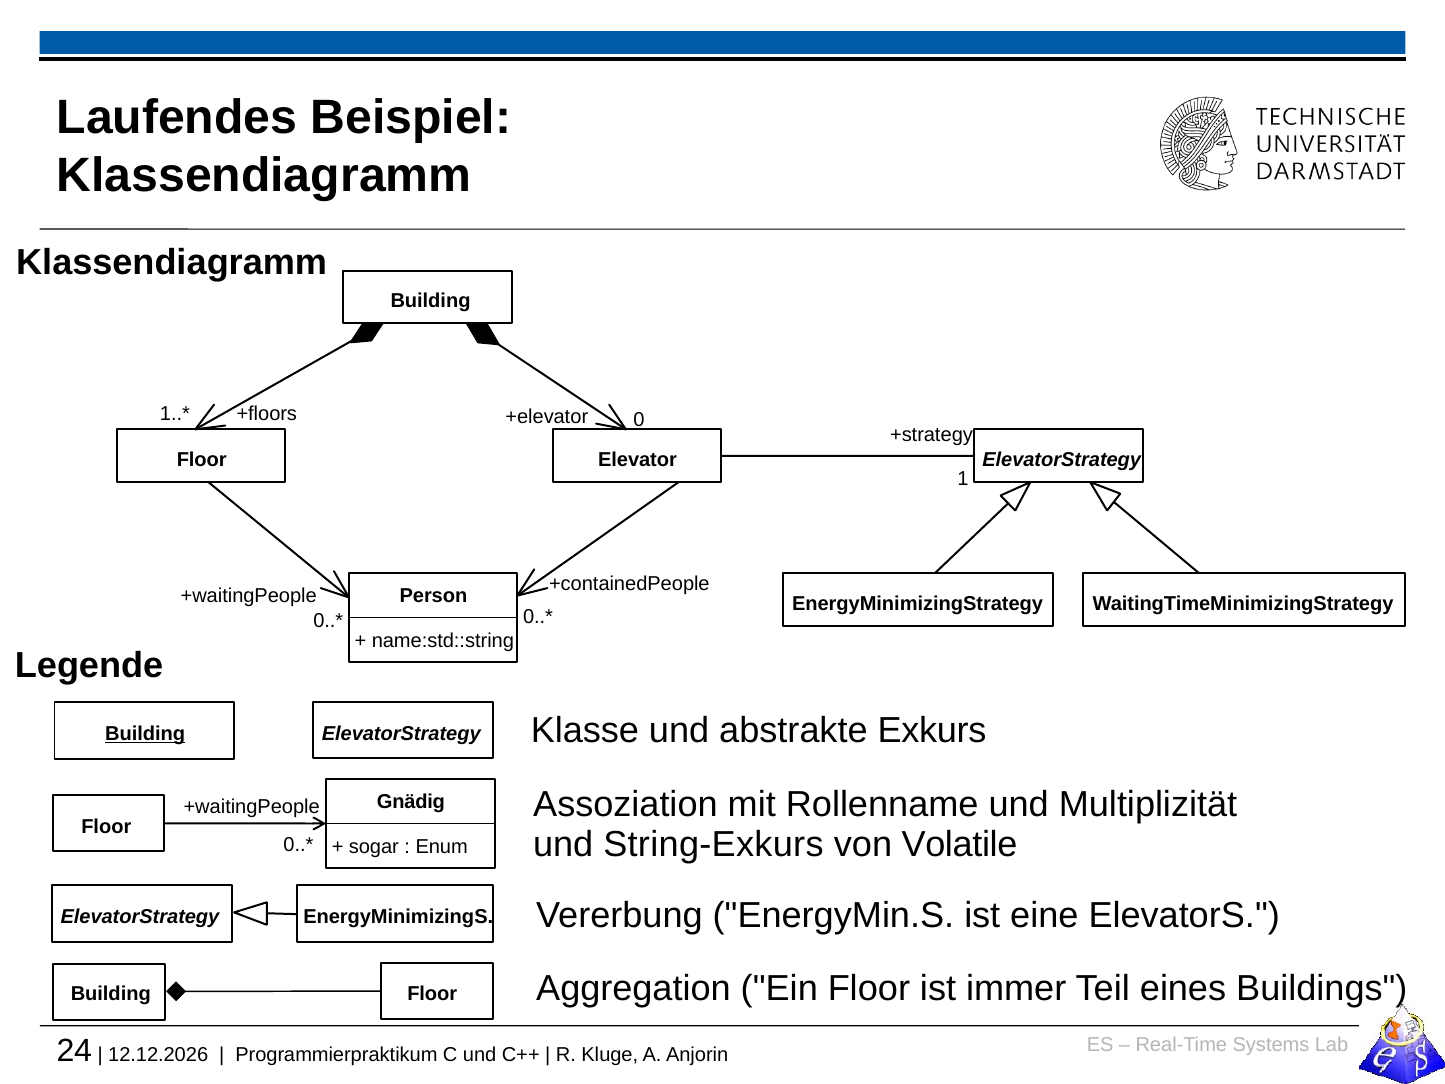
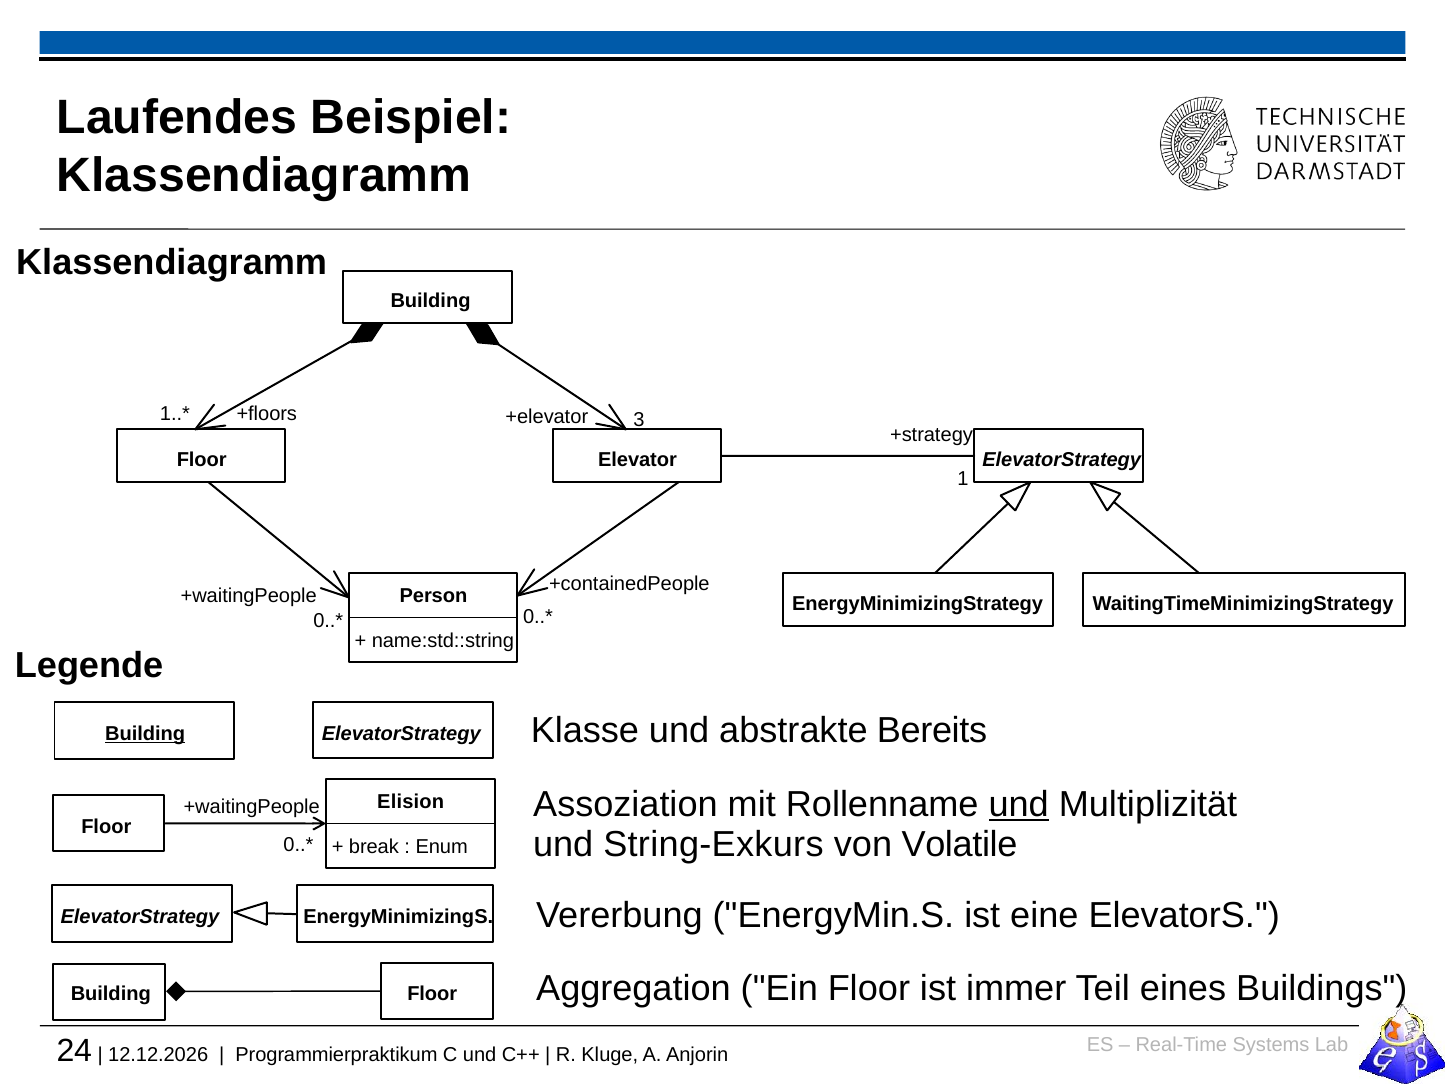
0: 0 -> 3
Exkurs: Exkurs -> Bereits
und at (1019, 804) underline: none -> present
Gnädig: Gnädig -> Elision
sogar: sogar -> break
